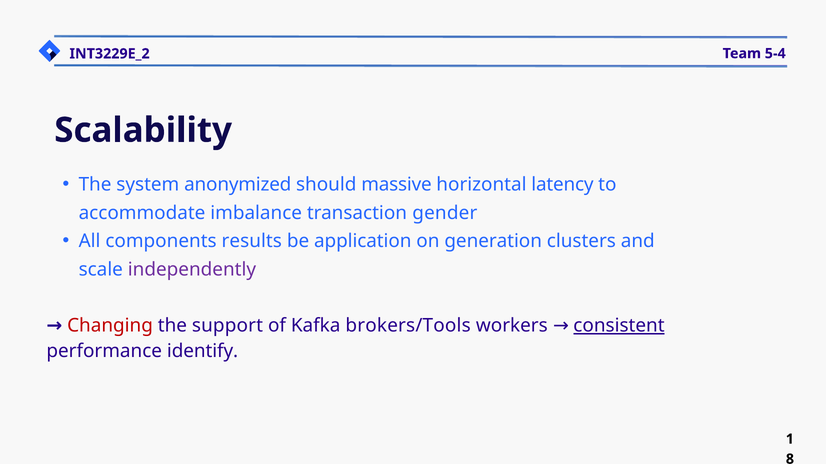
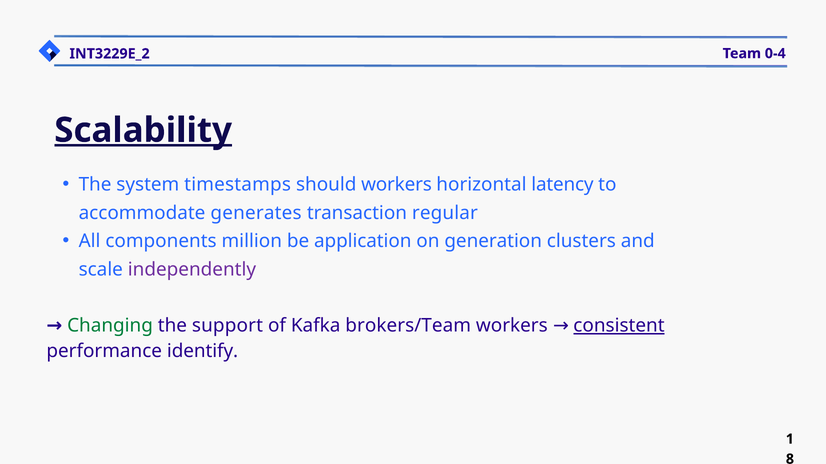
5-4: 5-4 -> 0-4
Scalability underline: none -> present
anonymized: anonymized -> timestamps
should massive: massive -> workers
imbalance: imbalance -> generates
gender: gender -> regular
results: results -> million
Changing colour: red -> green
brokers/Tools: brokers/Tools -> brokers/Team
